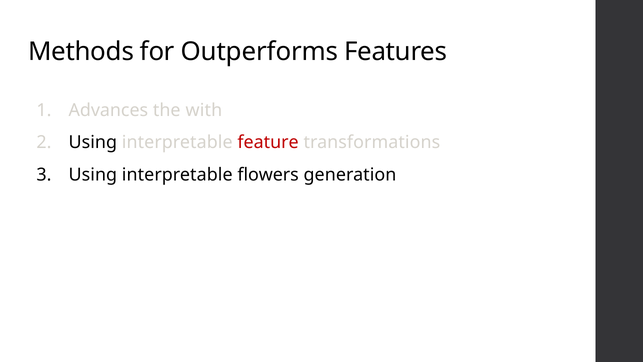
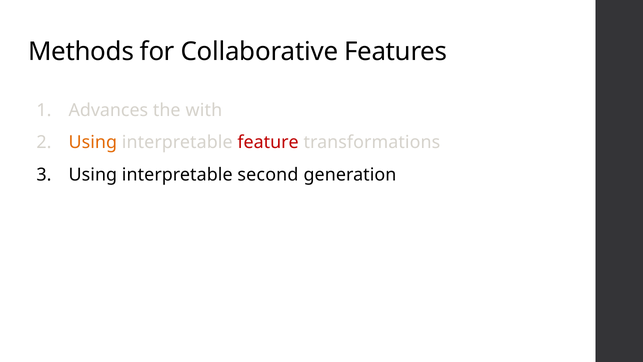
Outperforms: Outperforms -> Collaborative
Using at (93, 142) colour: black -> orange
flowers: flowers -> second
